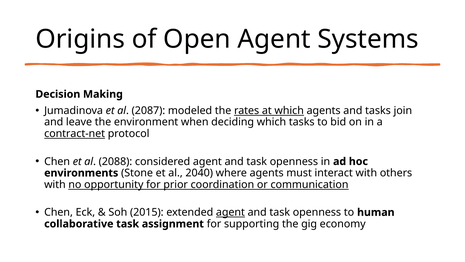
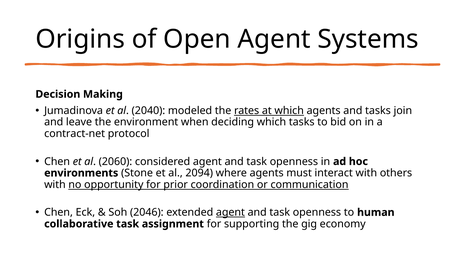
2087: 2087 -> 2040
contract-net underline: present -> none
2088: 2088 -> 2060
2040: 2040 -> 2094
2015: 2015 -> 2046
